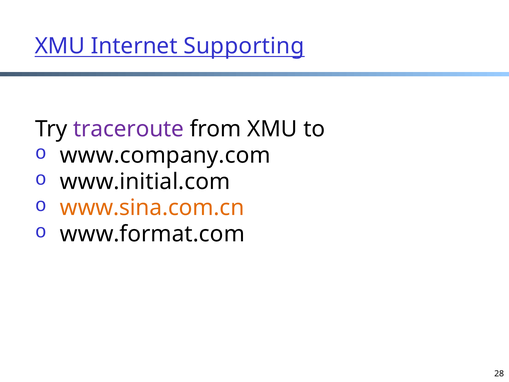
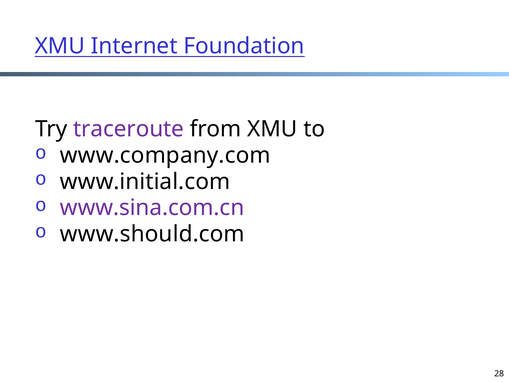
Supporting: Supporting -> Foundation
www.sina.com.cn colour: orange -> purple
www.format.com: www.format.com -> www.should.com
